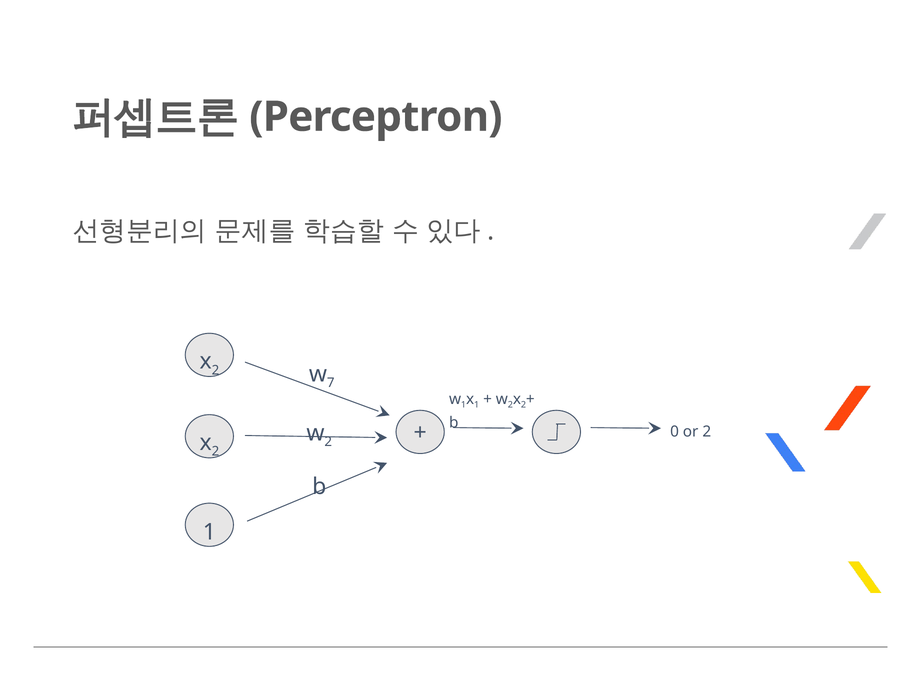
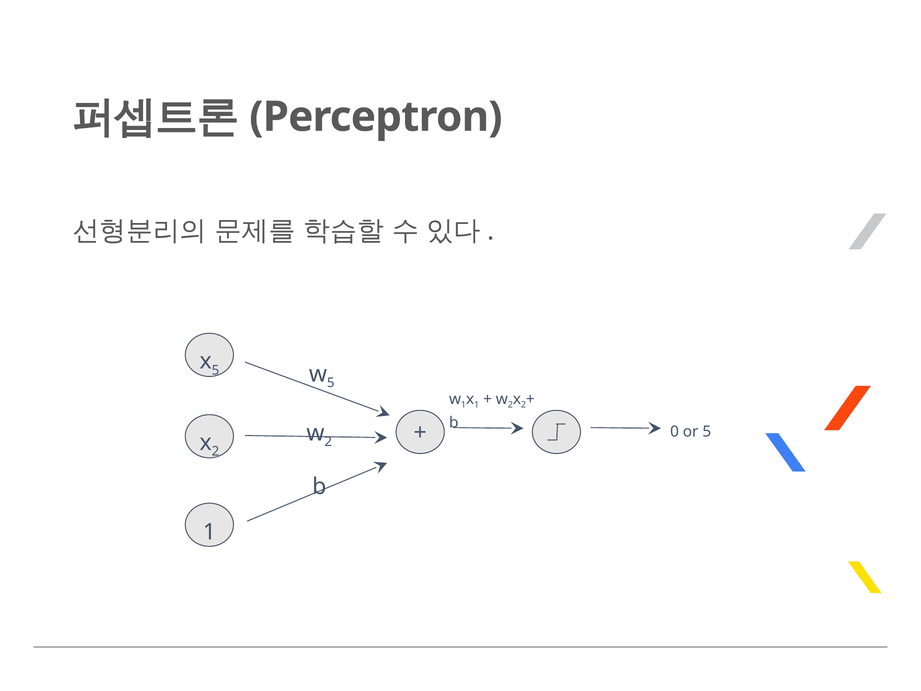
2 at (215, 370): 2 -> 5
7 at (331, 383): 7 -> 5
or 2: 2 -> 5
